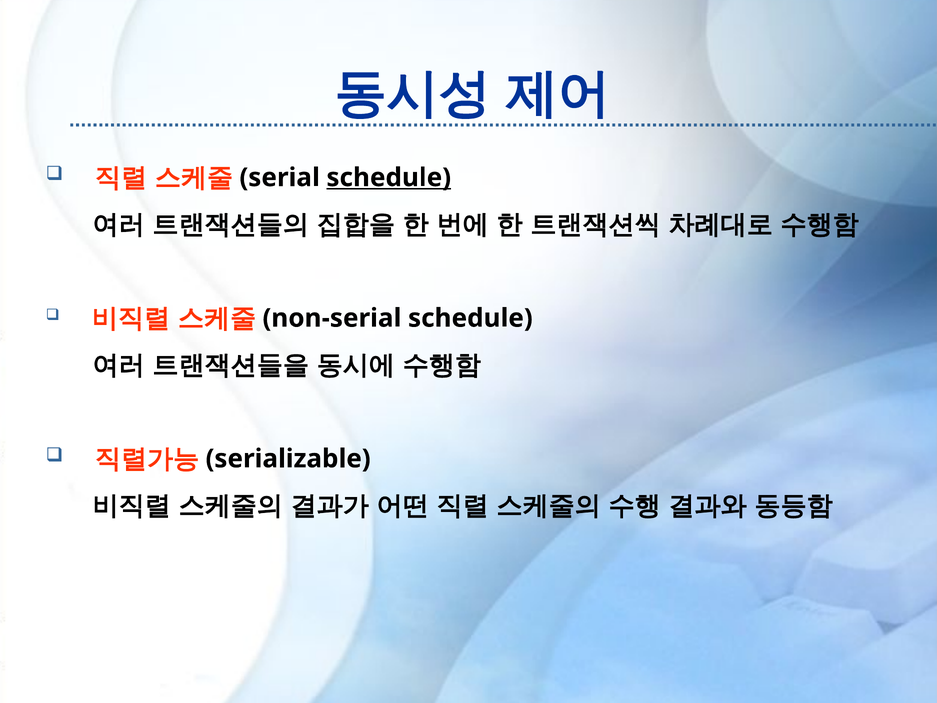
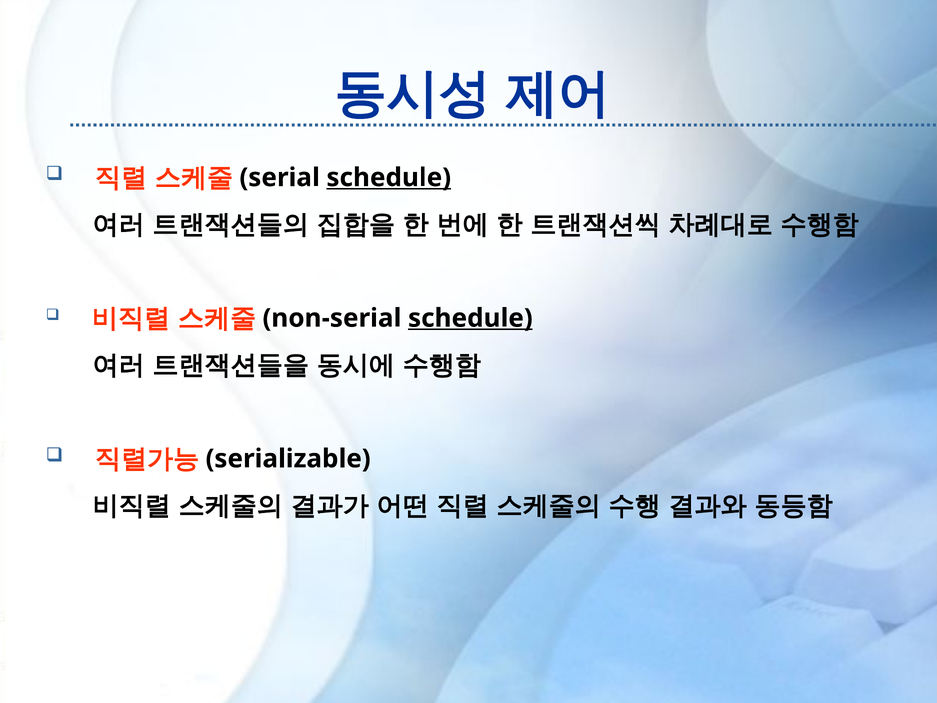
schedule at (470, 318) underline: none -> present
